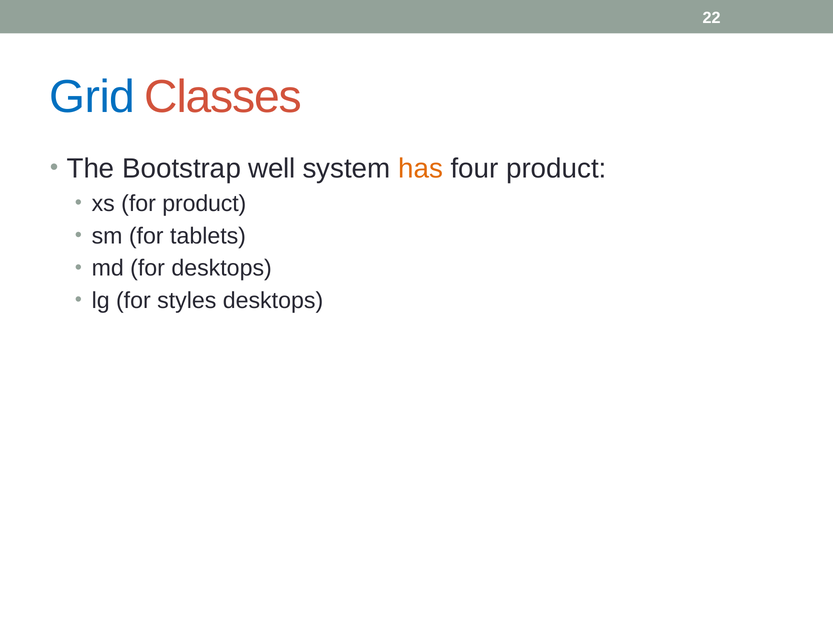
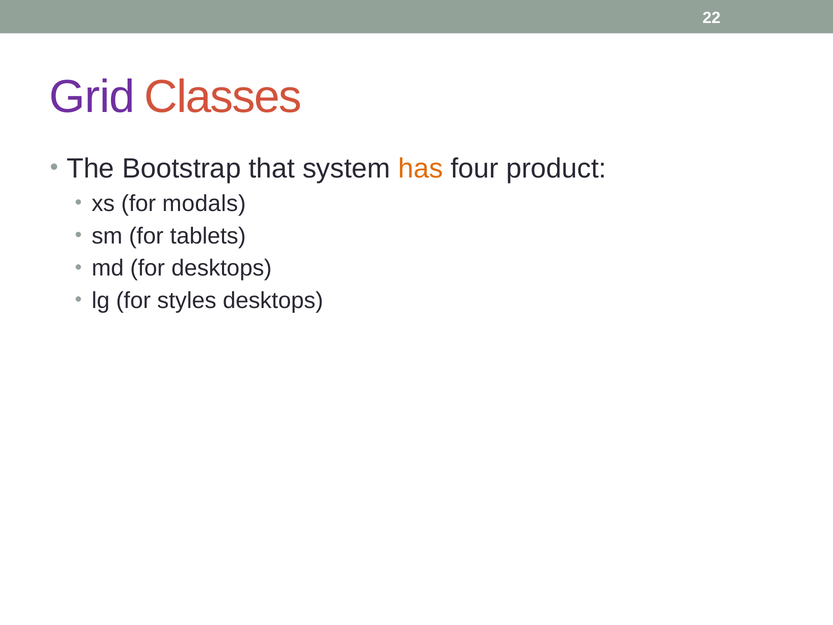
Grid colour: blue -> purple
well: well -> that
for product: product -> modals
